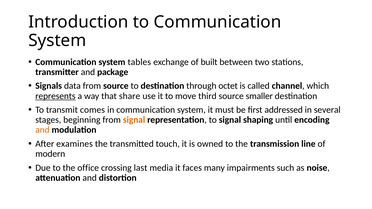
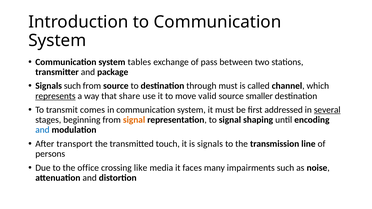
built: built -> pass
Signals data: data -> such
through octet: octet -> must
third: third -> valid
several underline: none -> present
and at (42, 130) colour: orange -> blue
examines: examines -> transport
is owned: owned -> signals
modern: modern -> persons
last: last -> like
